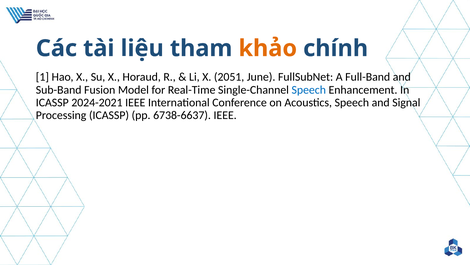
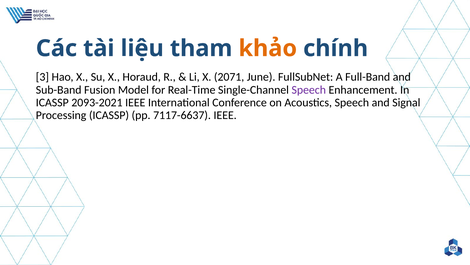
1: 1 -> 3
2051: 2051 -> 2071
Speech at (309, 90) colour: blue -> purple
2024-2021: 2024-2021 -> 2093-2021
6738-6637: 6738-6637 -> 7117-6637
